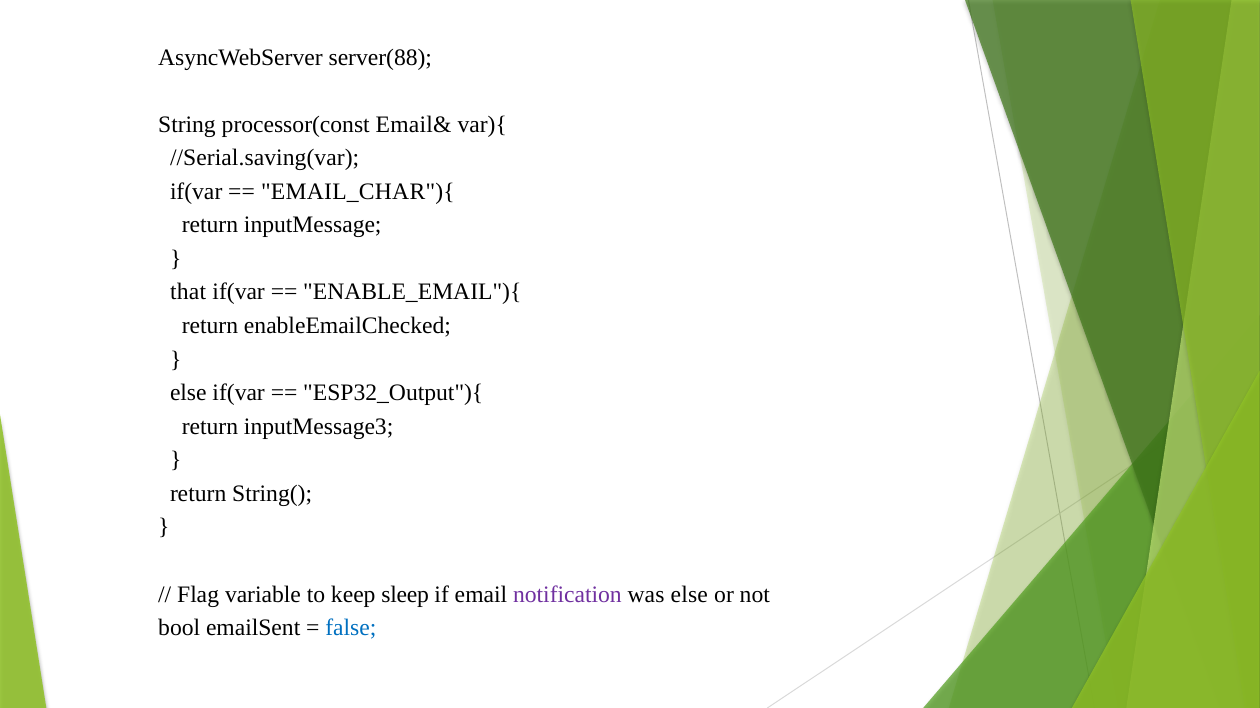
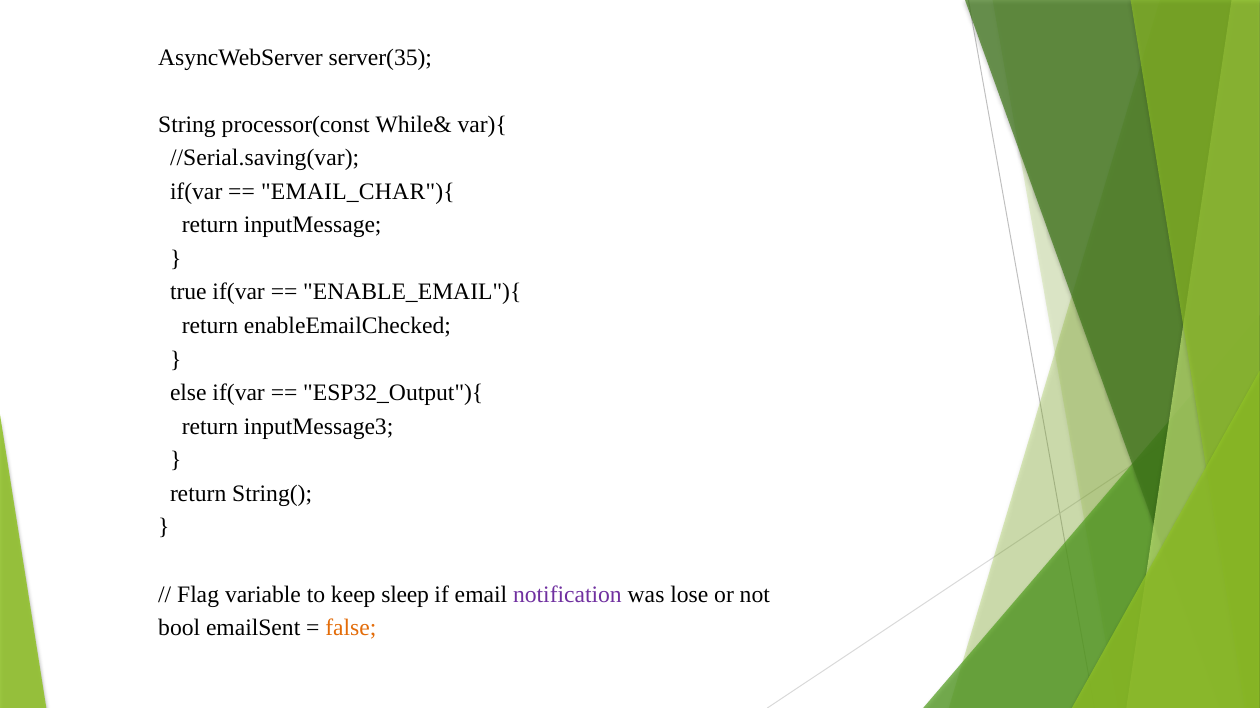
server(88: server(88 -> server(35
Email&: Email& -> While&
that: that -> true
was else: else -> lose
false colour: blue -> orange
